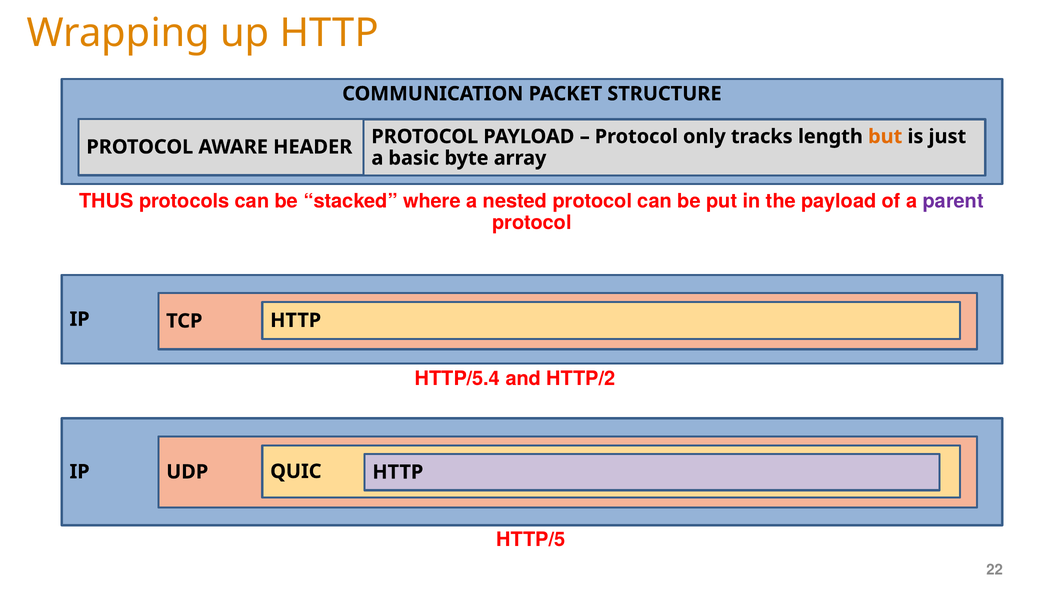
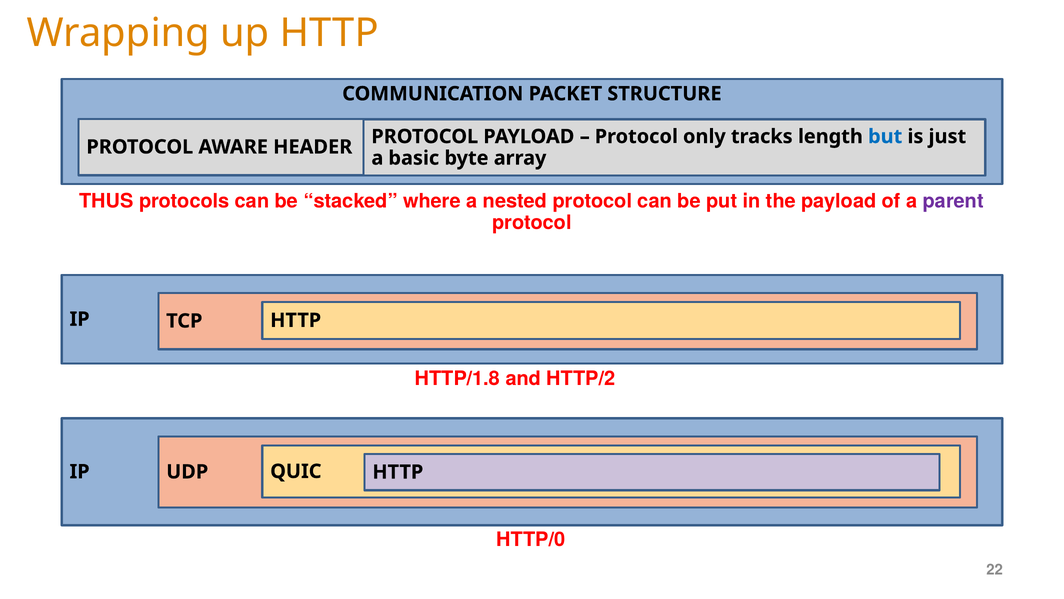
but colour: orange -> blue
HTTP/5.4: HTTP/5.4 -> HTTP/1.8
HTTP/5: HTTP/5 -> HTTP/0
